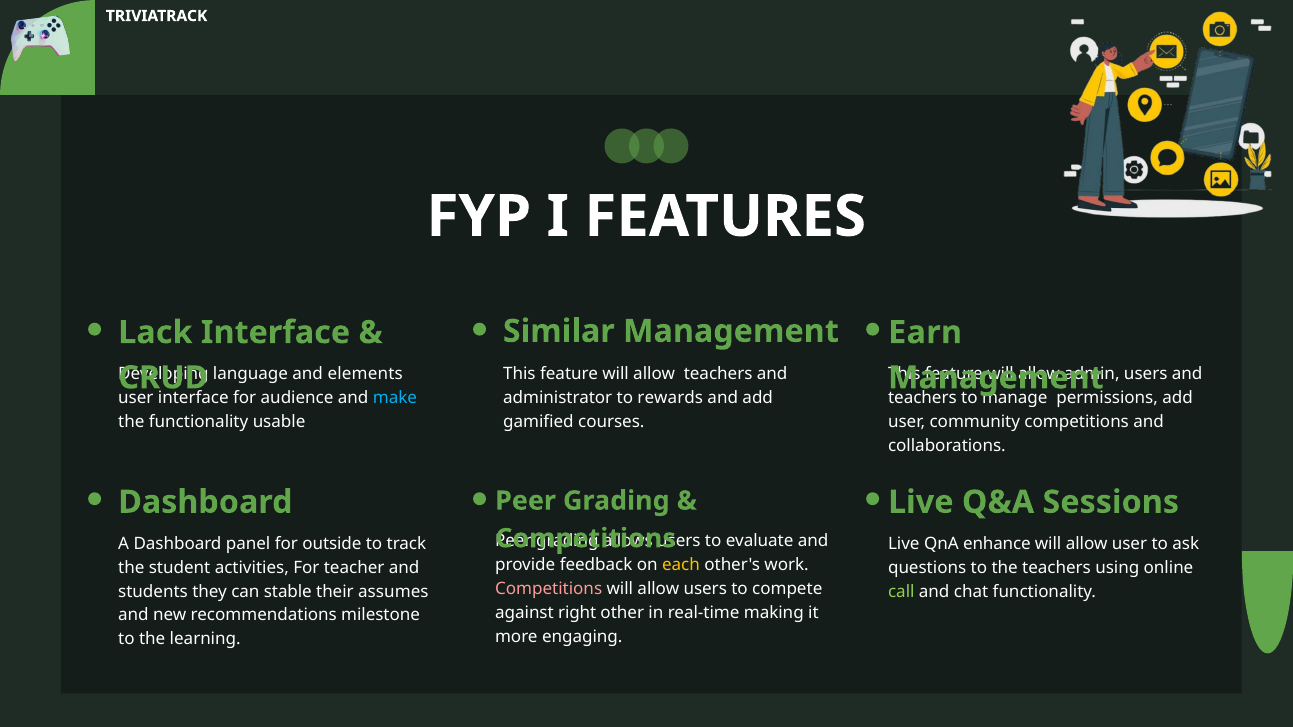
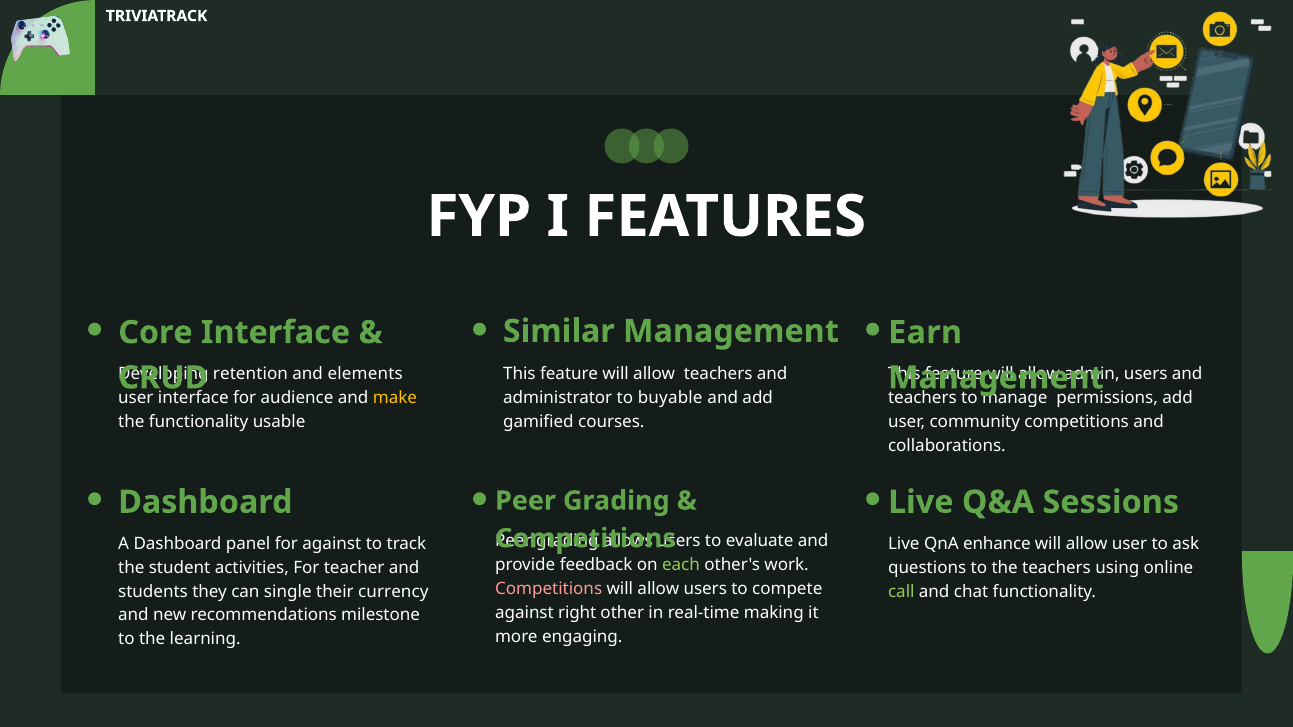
Lack: Lack -> Core
language: language -> retention
make colour: light blue -> yellow
rewards: rewards -> buyable
for outside: outside -> against
each colour: yellow -> light green
stable: stable -> single
assumes: assumes -> currency
